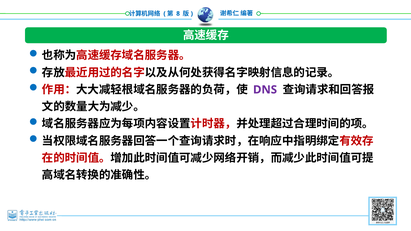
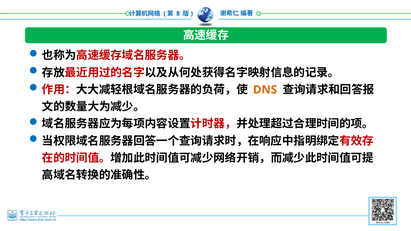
DNS colour: purple -> orange
